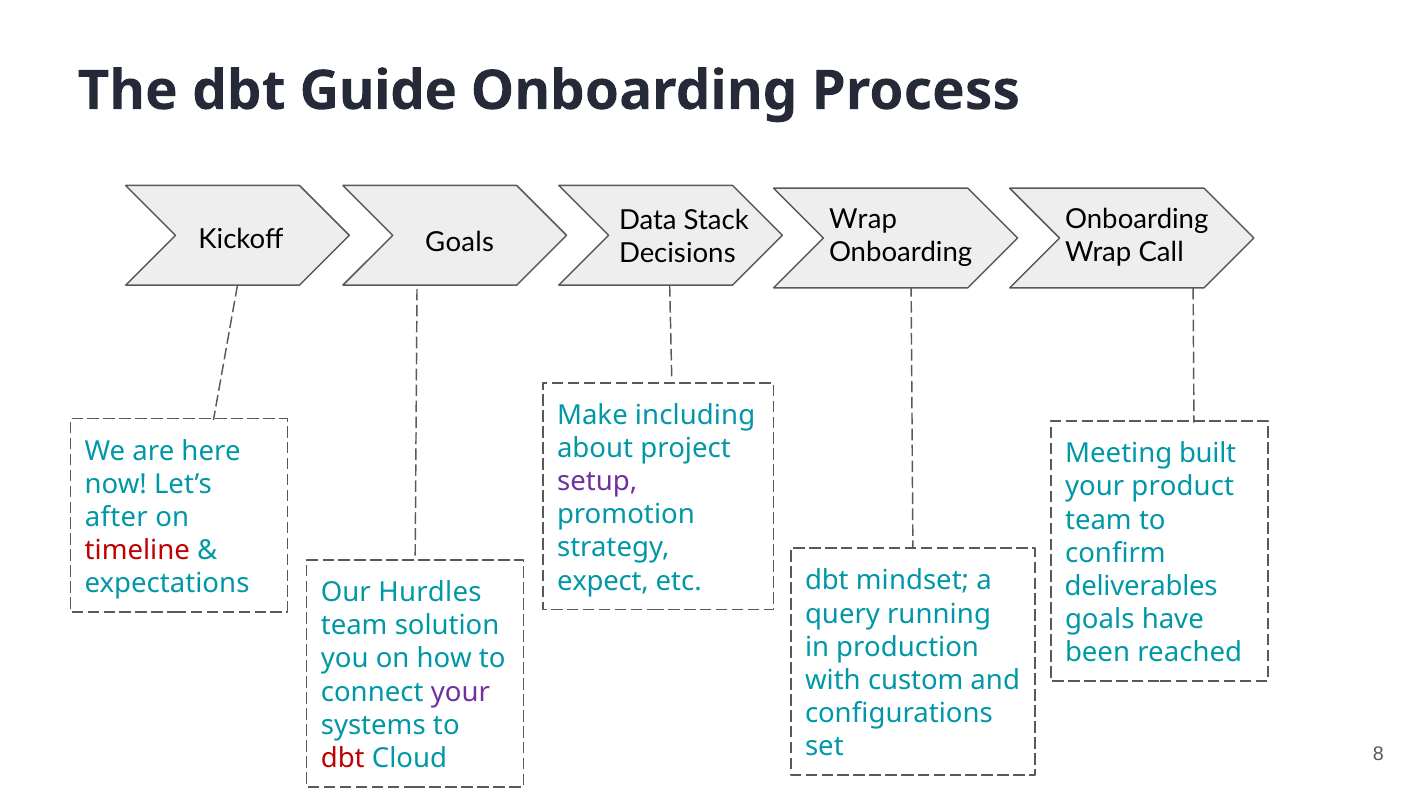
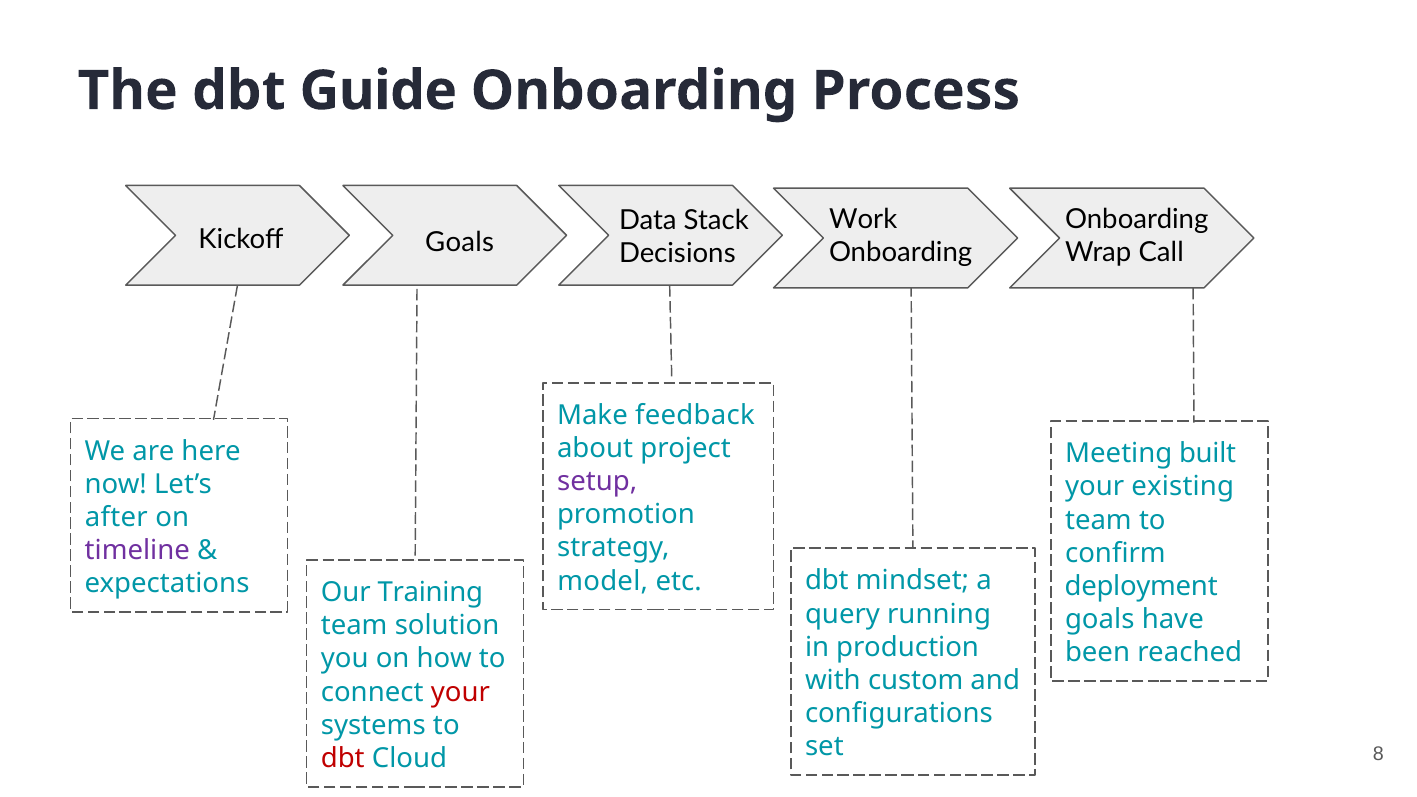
Wrap at (863, 220): Wrap -> Work
including: including -> feedback
product: product -> existing
timeline colour: red -> purple
expect: expect -> model
Hurdles: Hurdles -> Training
deliverables: deliverables -> deployment
your at (461, 692) colour: purple -> red
